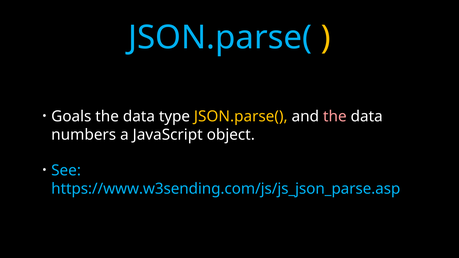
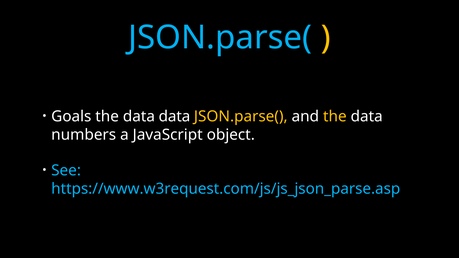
data type: type -> data
the at (335, 117) colour: pink -> yellow
https://www.w3sending.com/js/js_json_parse.asp: https://www.w3sending.com/js/js_json_parse.asp -> https://www.w3request.com/js/js_json_parse.asp
